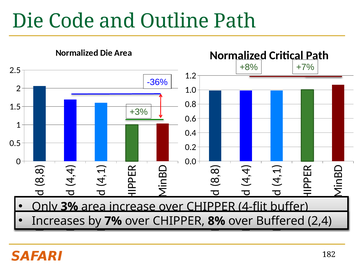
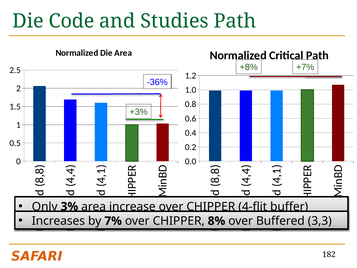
Outline: Outline -> Studies
2,4: 2,4 -> 3,3
